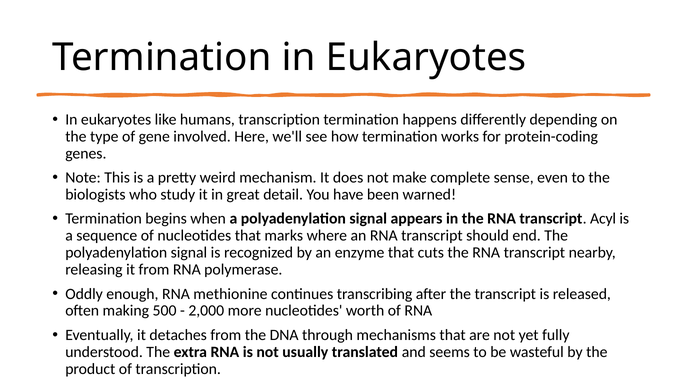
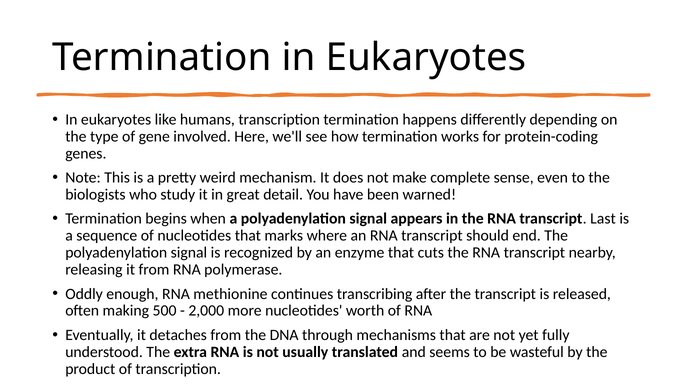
Acyl: Acyl -> Last
